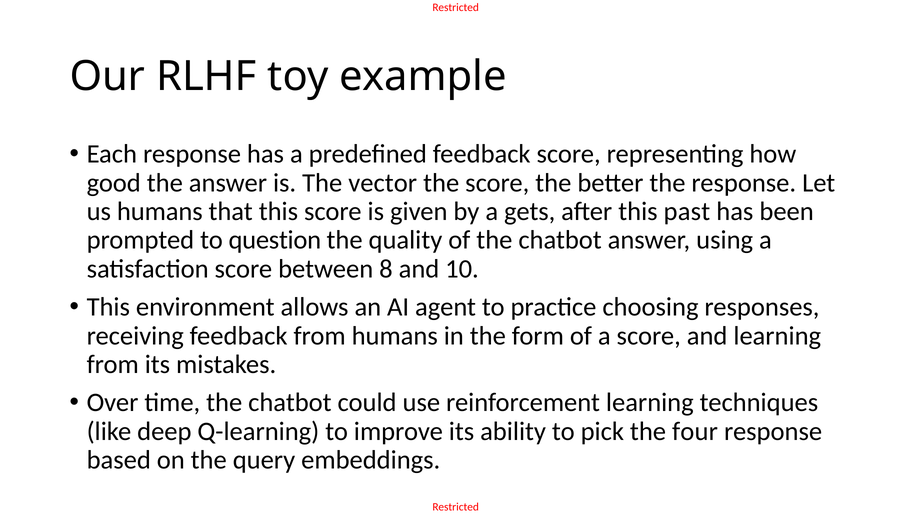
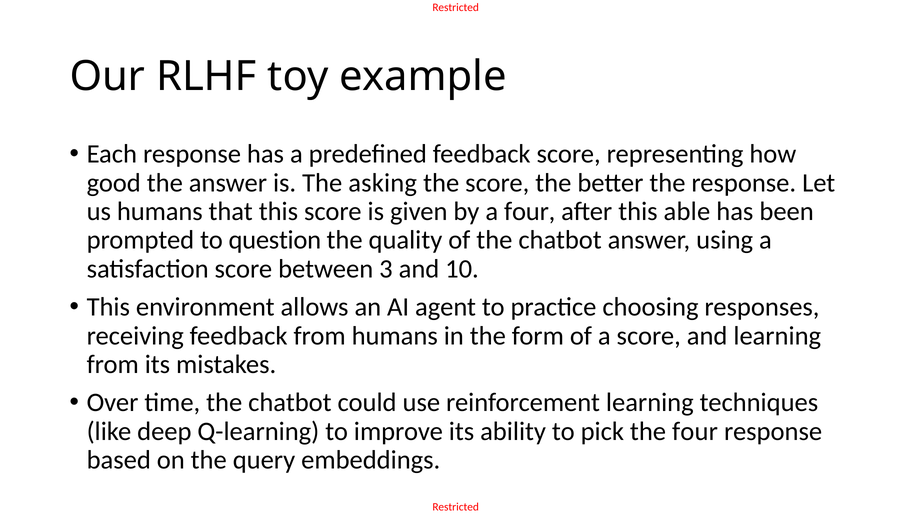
vector: vector -> asking
a gets: gets -> four
past: past -> able
8: 8 -> 3
